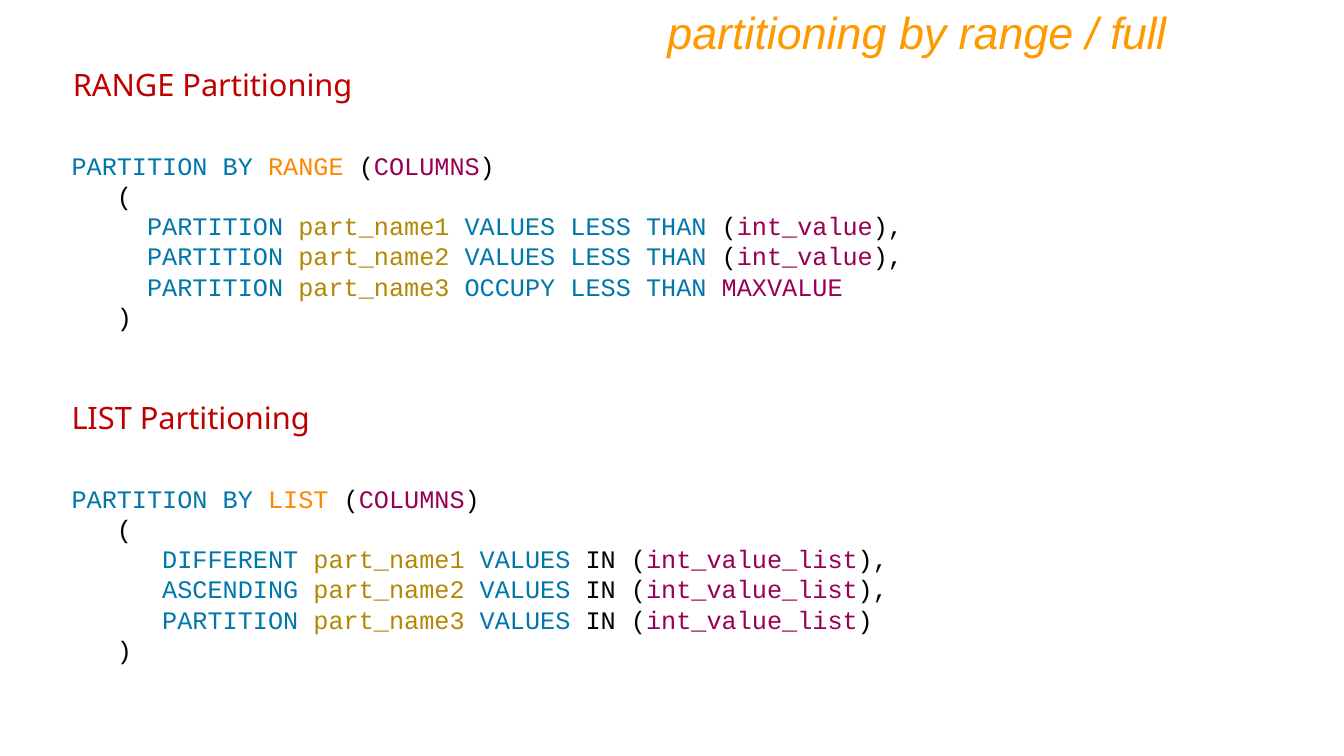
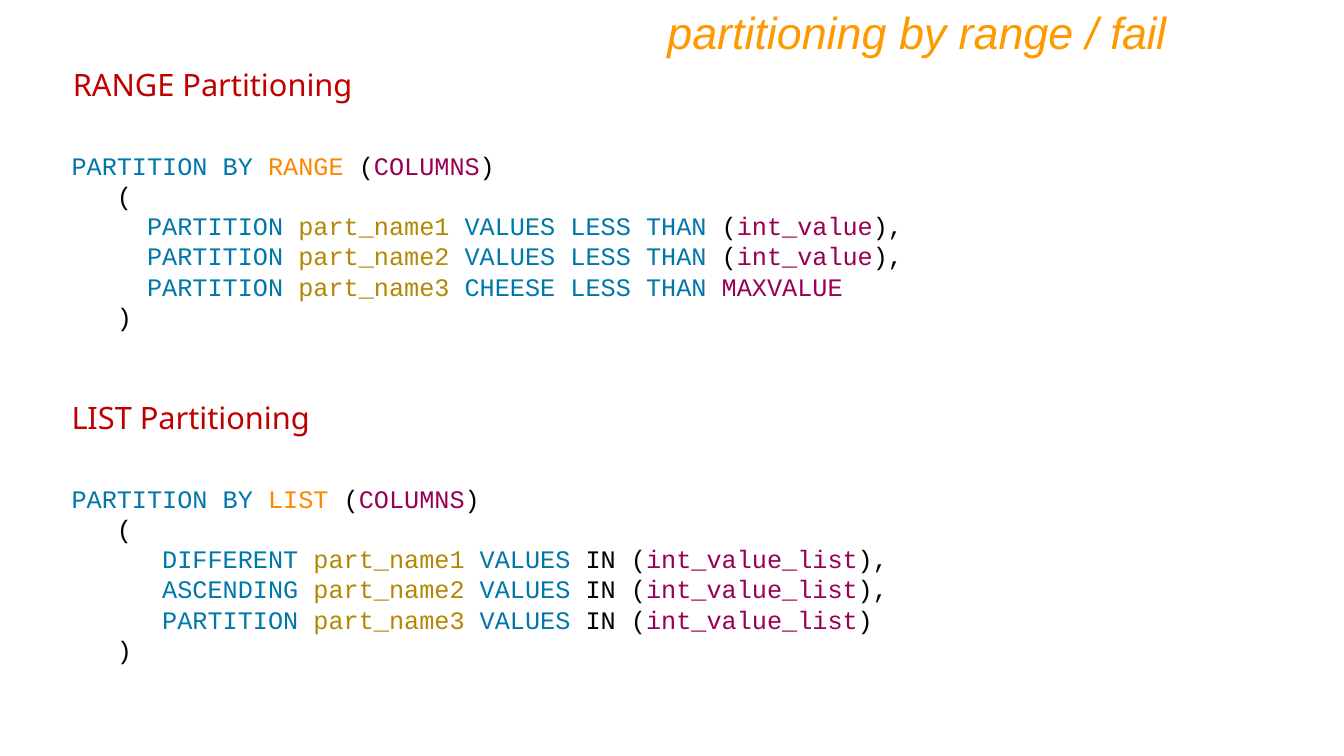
full: full -> fail
OCCUPY: OCCUPY -> CHEESE
